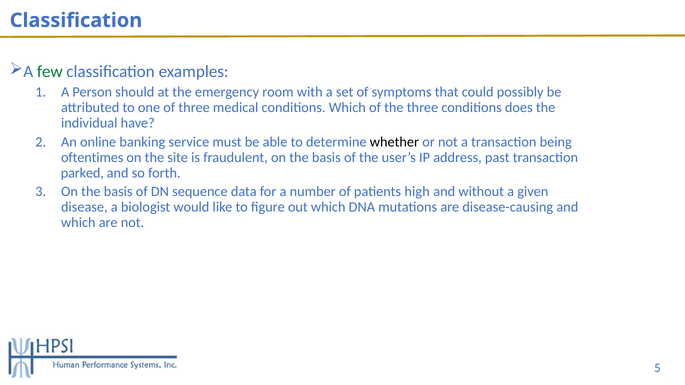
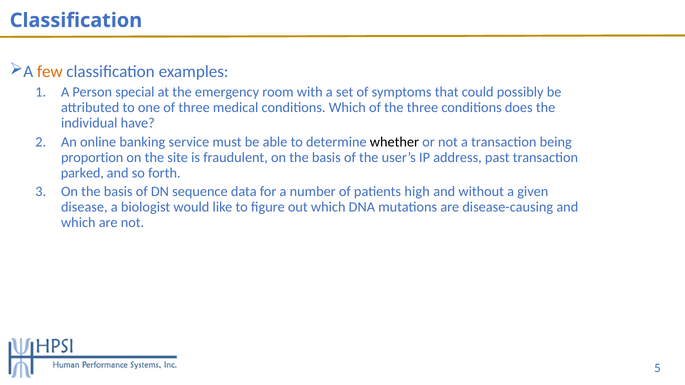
few colour: green -> orange
should: should -> special
oftentimes: oftentimes -> proportion
